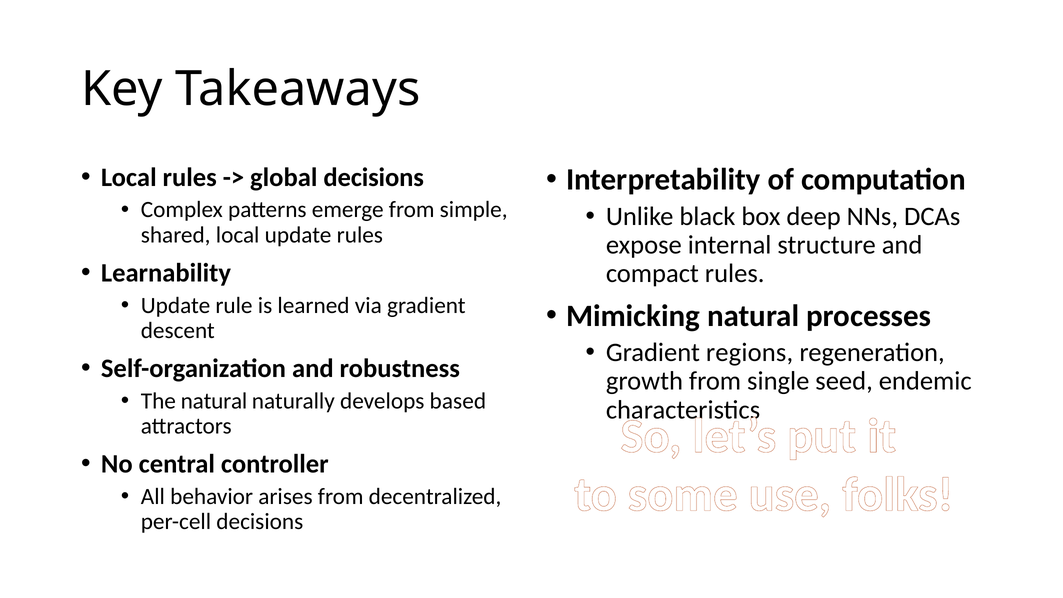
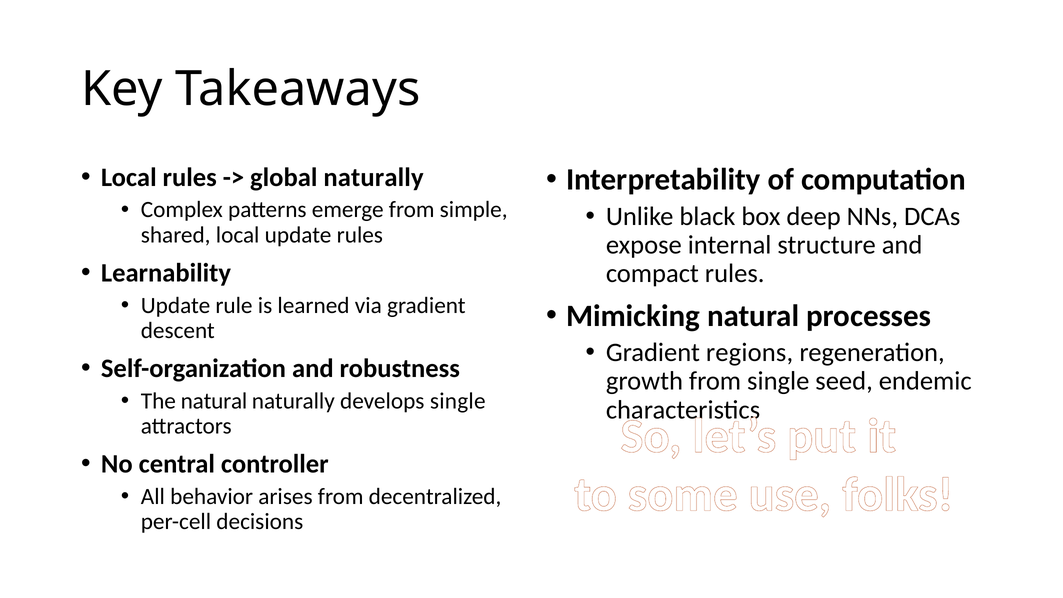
global decisions: decisions -> naturally
develops based: based -> single
